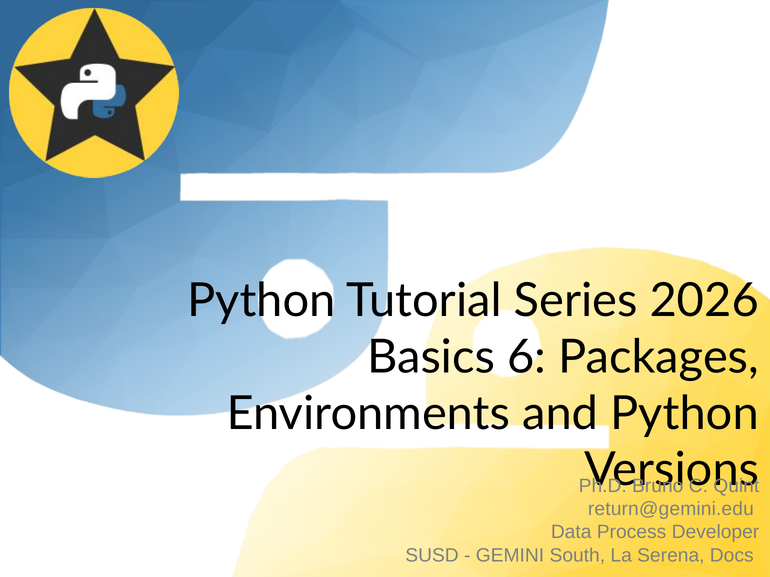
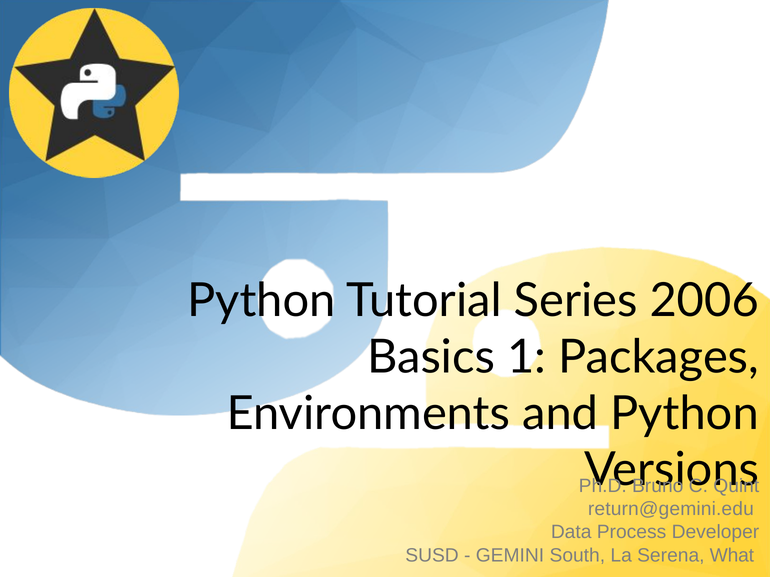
2026: 2026 -> 2006
6: 6 -> 1
Docs: Docs -> What
